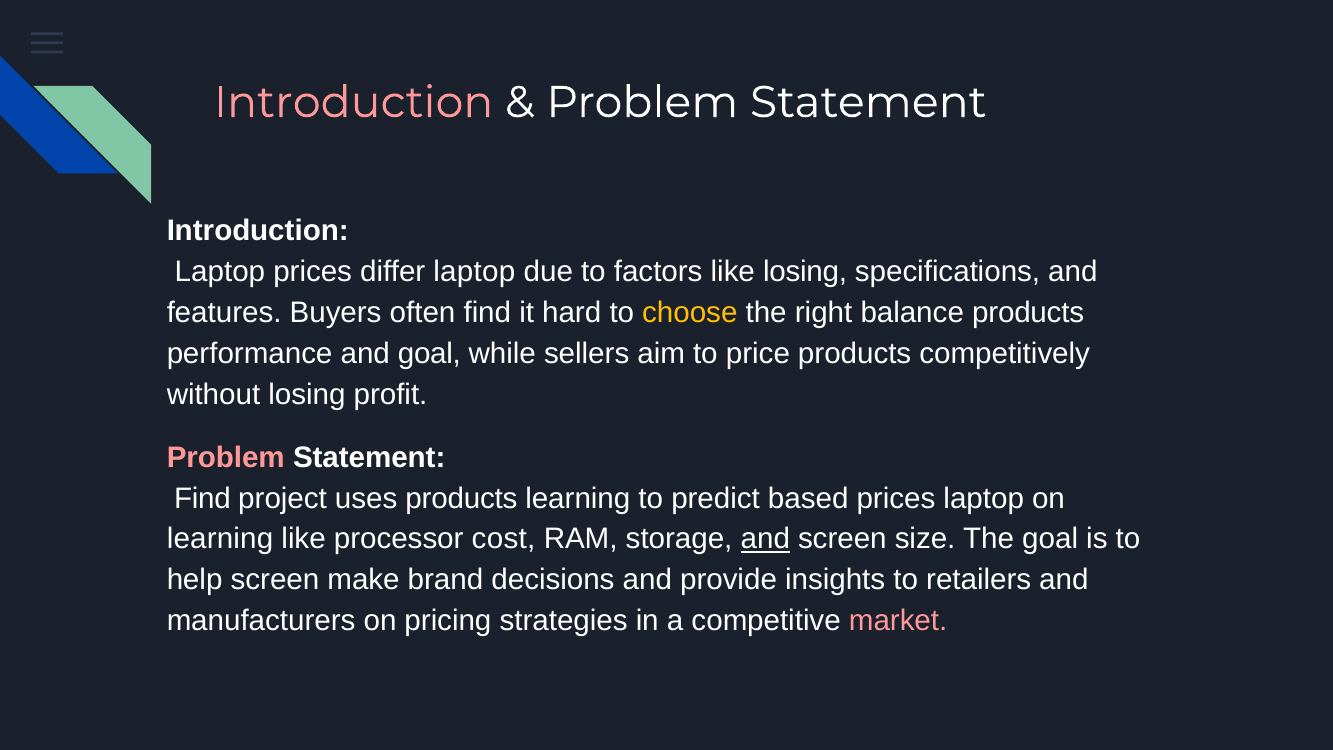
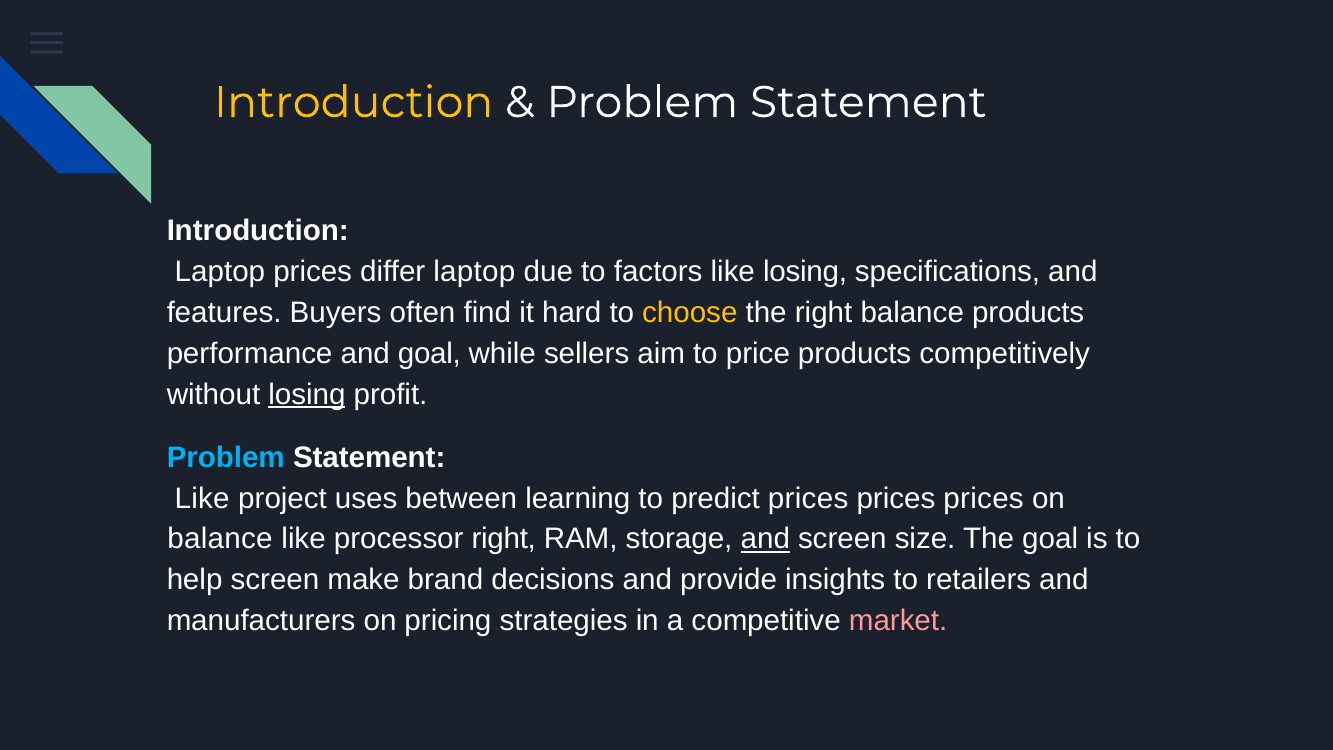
Introduction at (354, 102) colour: pink -> yellow
losing at (307, 394) underline: none -> present
Problem at (226, 457) colour: pink -> light blue
Find at (202, 498): Find -> Like
uses products: products -> between
predict based: based -> prices
laptop at (984, 498): laptop -> prices
learning at (220, 539): learning -> balance
processor cost: cost -> right
